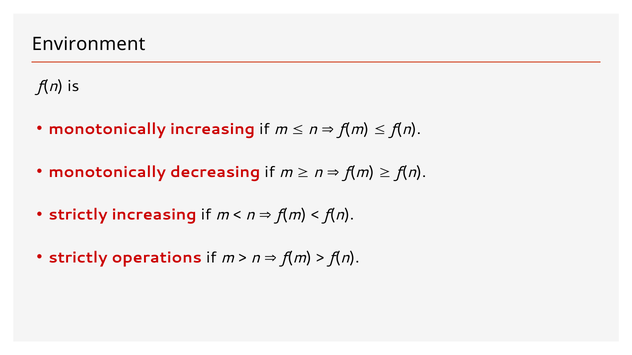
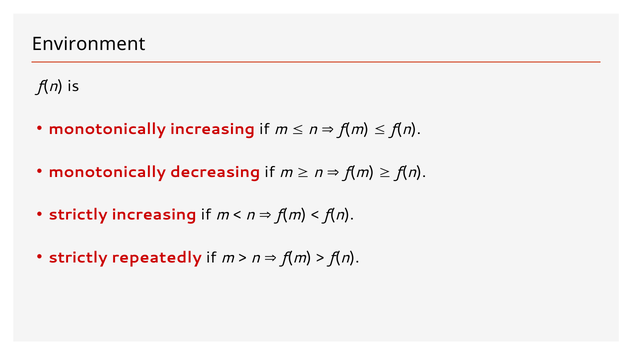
operations: operations -> repeatedly
